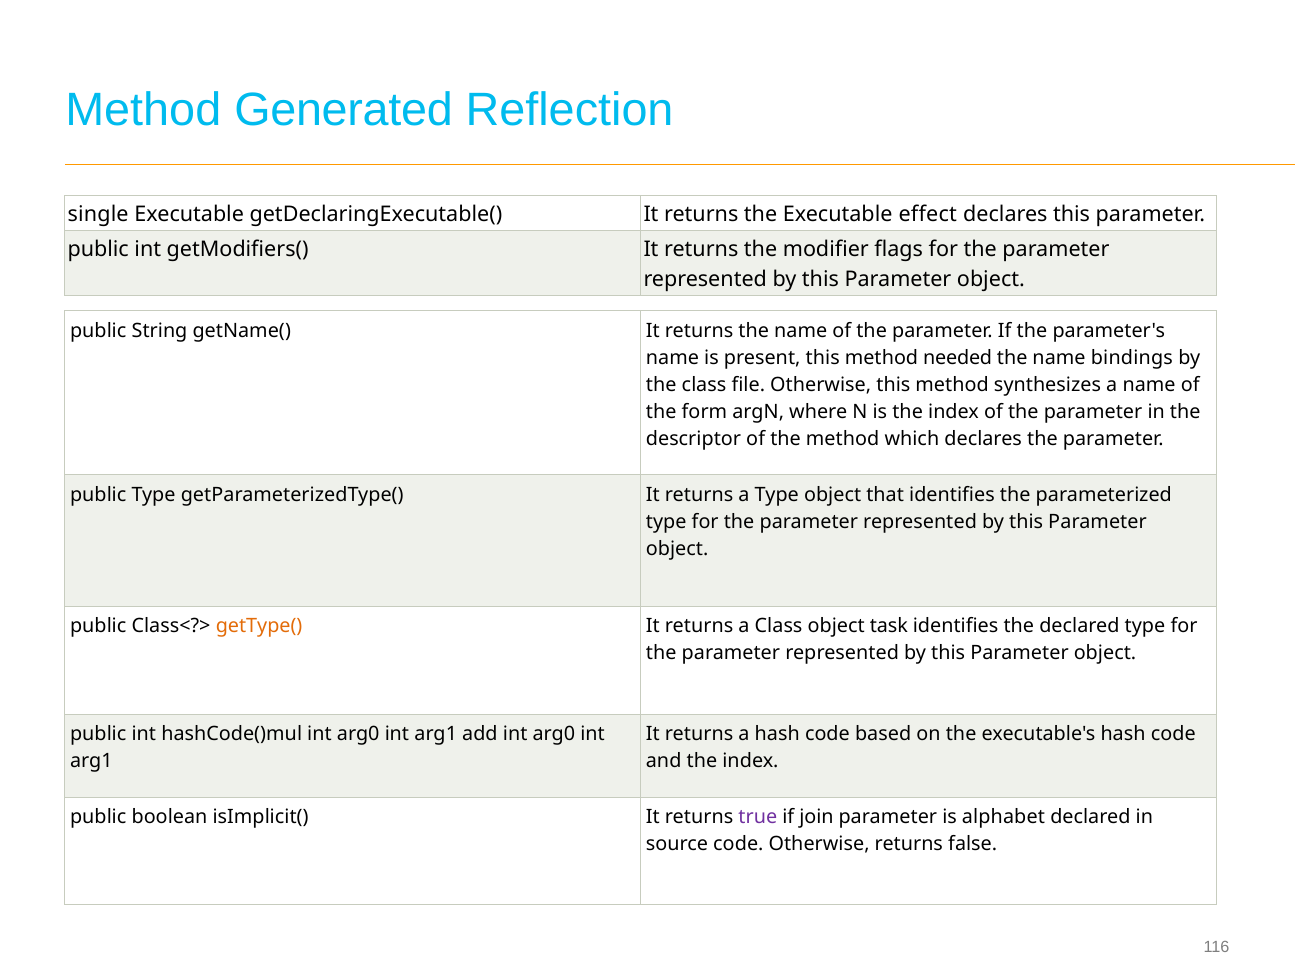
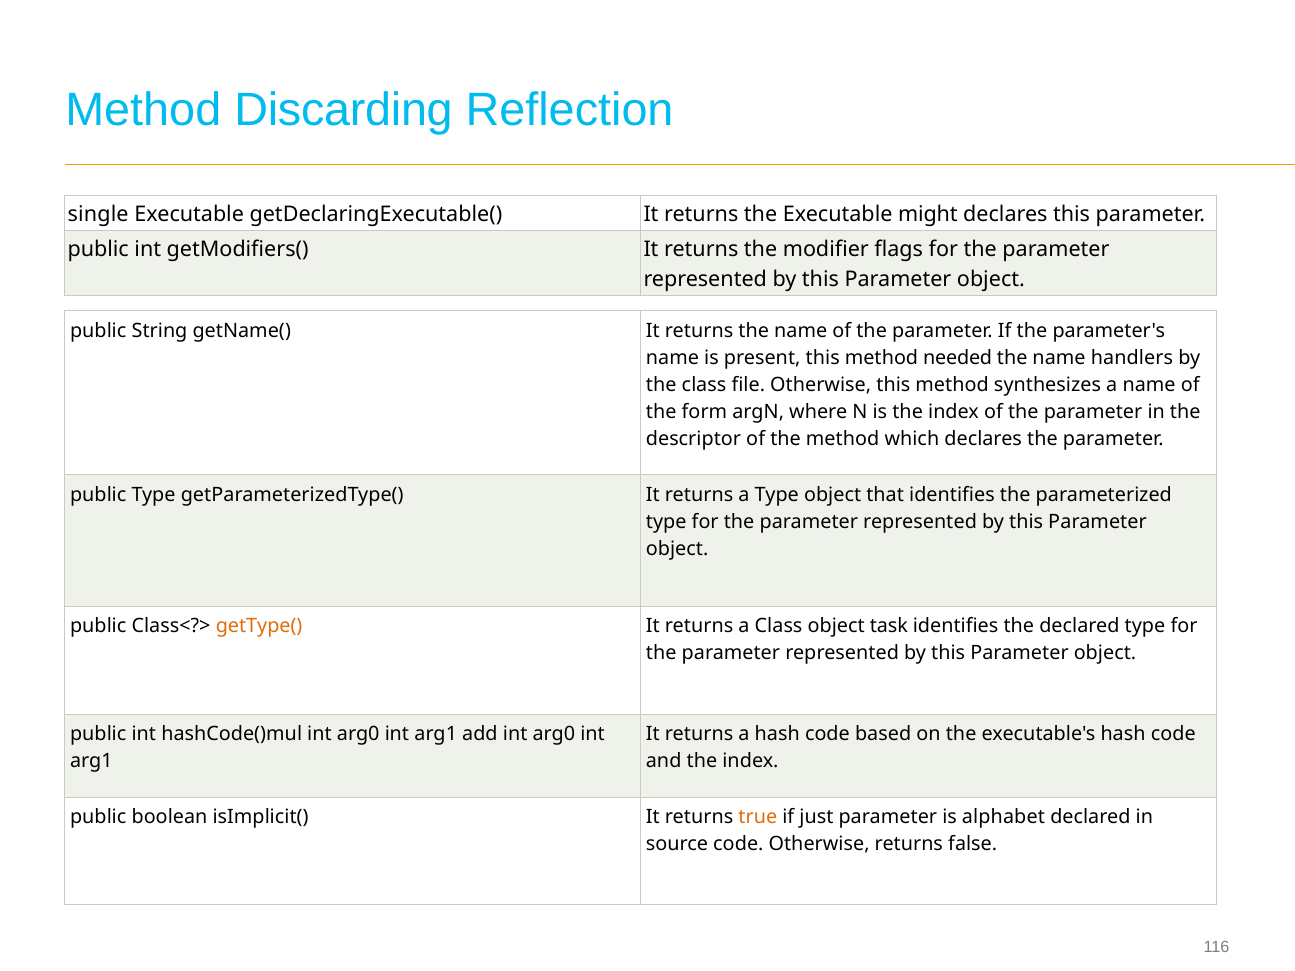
Generated: Generated -> Discarding
effect: effect -> might
bindings: bindings -> handlers
true colour: purple -> orange
join: join -> just
